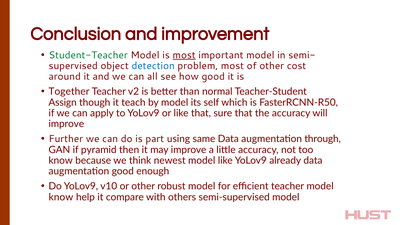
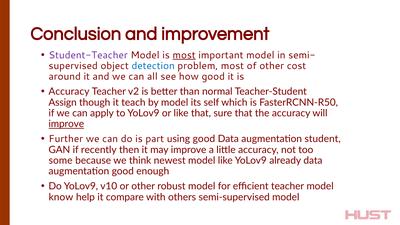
Student-Teacher colour: green -> purple
Together at (69, 92): Together -> Accuracy
improve at (66, 124) underline: none -> present
using same: same -> good
through: through -> student
pyramid: pyramid -> recently
know at (61, 161): know -> some
